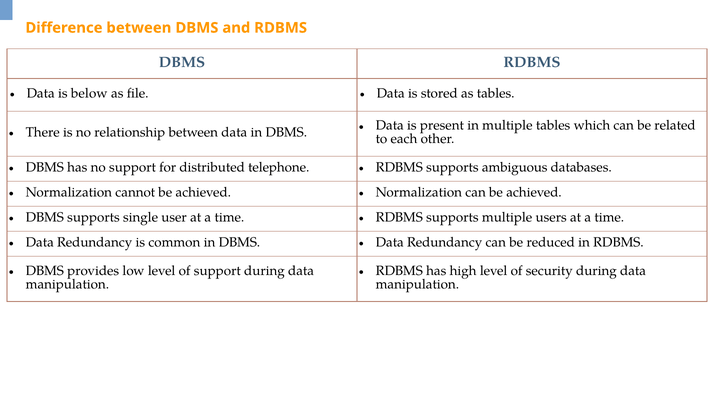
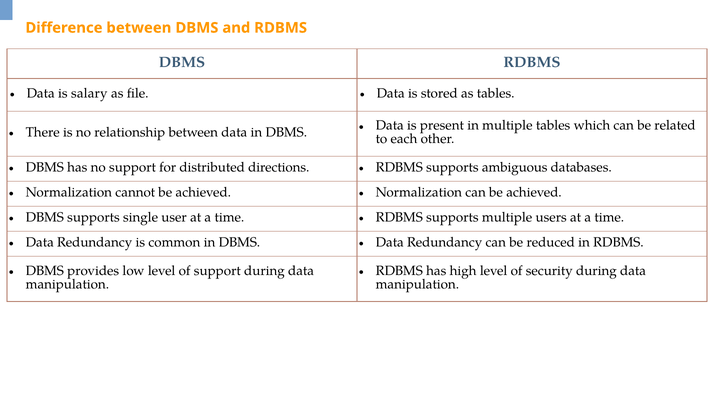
below: below -> salary
telephone: telephone -> directions
